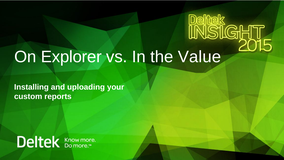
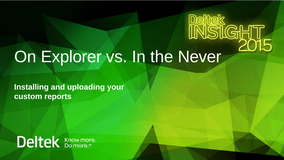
Value: Value -> Never
